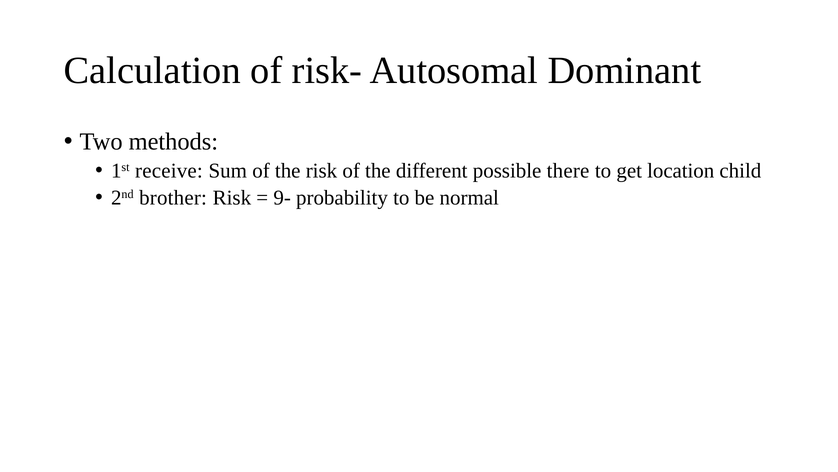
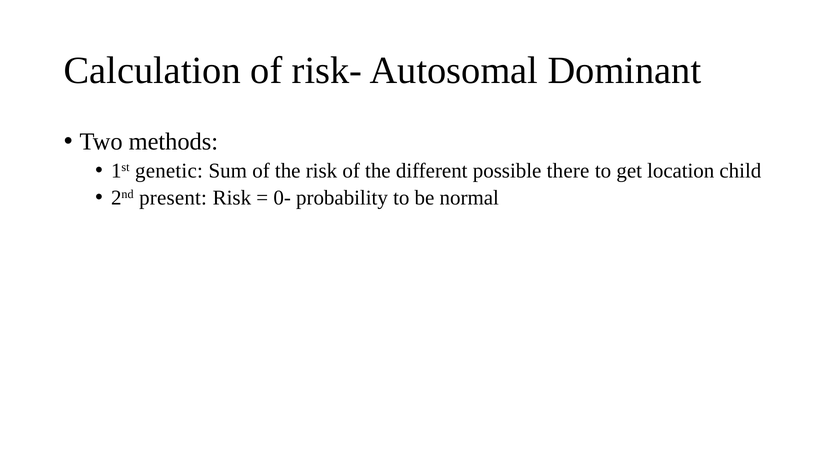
receive: receive -> genetic
brother: brother -> present
9-: 9- -> 0-
